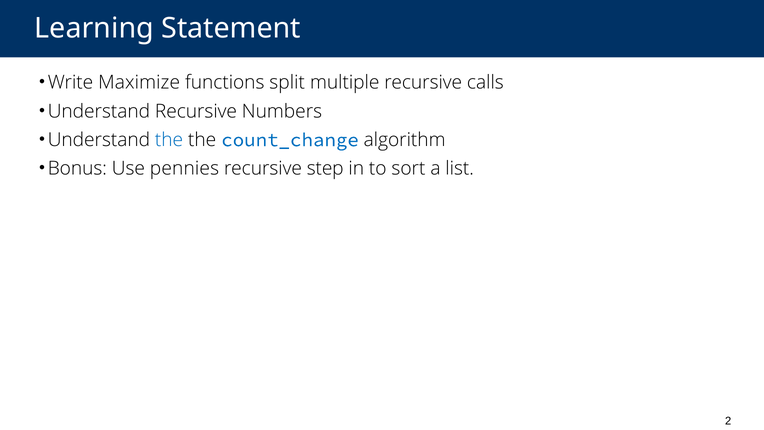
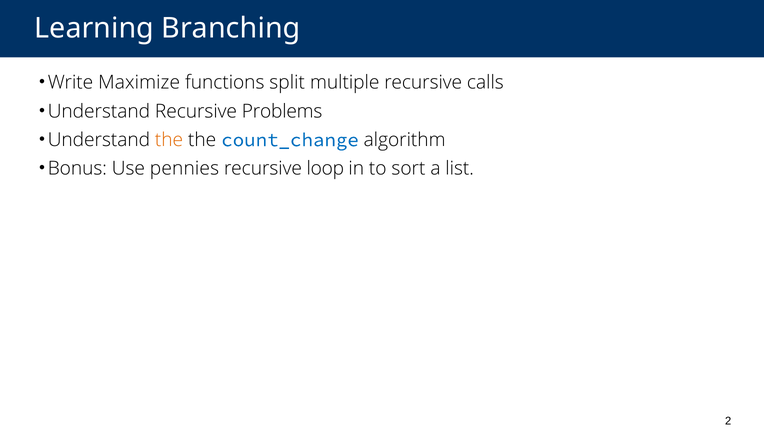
Statement: Statement -> Branching
Numbers: Numbers -> Problems
the at (169, 140) colour: blue -> orange
step: step -> loop
